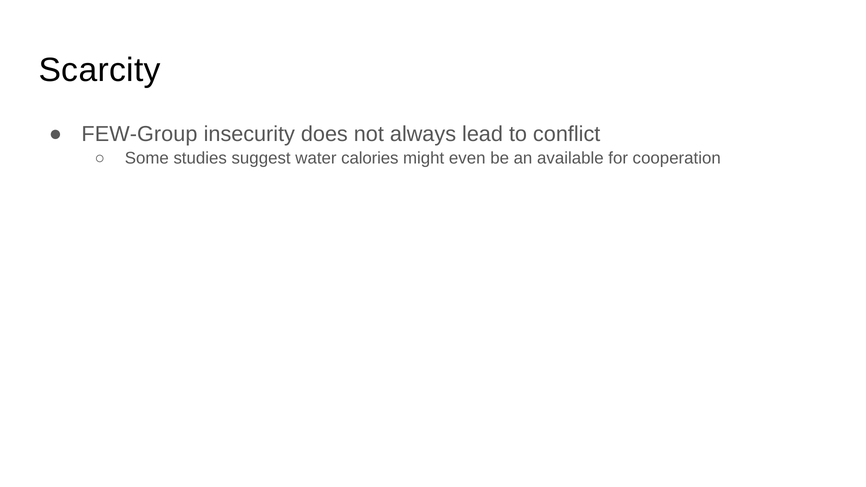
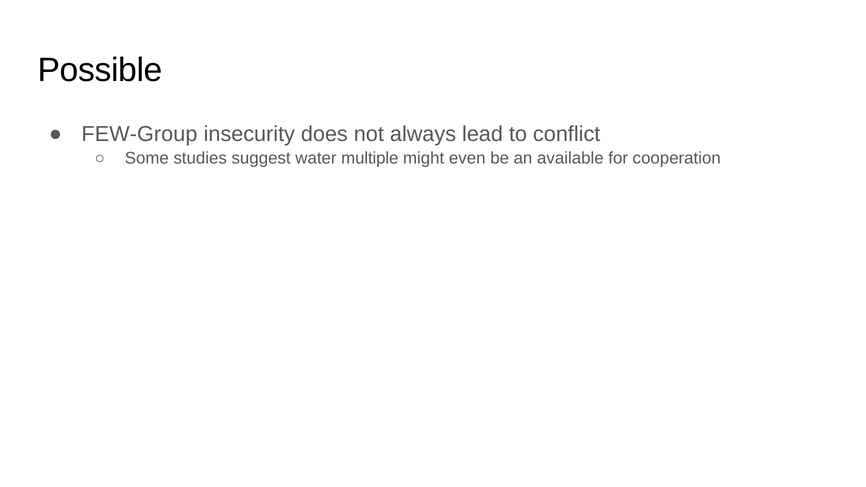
Scarcity: Scarcity -> Possible
calories: calories -> multiple
